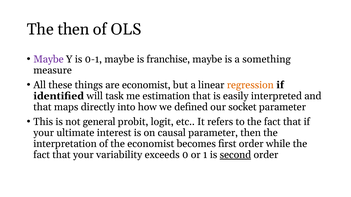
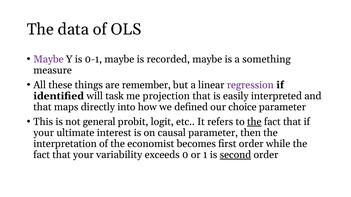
The then: then -> data
franchise: franchise -> recorded
are economist: economist -> remember
regression colour: orange -> purple
estimation: estimation -> projection
socket: socket -> choice
the at (254, 122) underline: none -> present
